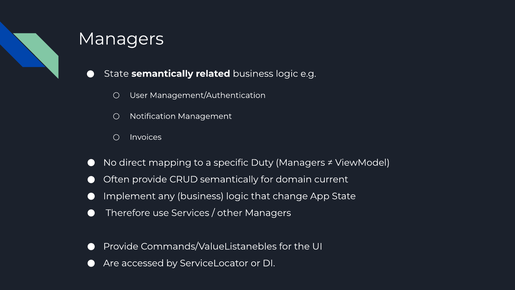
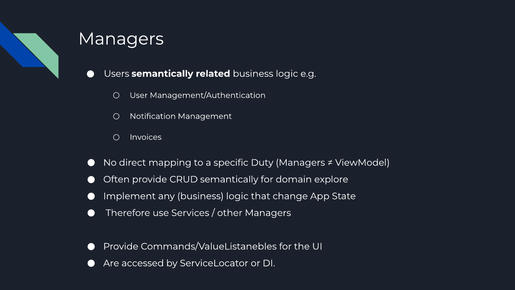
State at (116, 74): State -> Users
current: current -> explore
